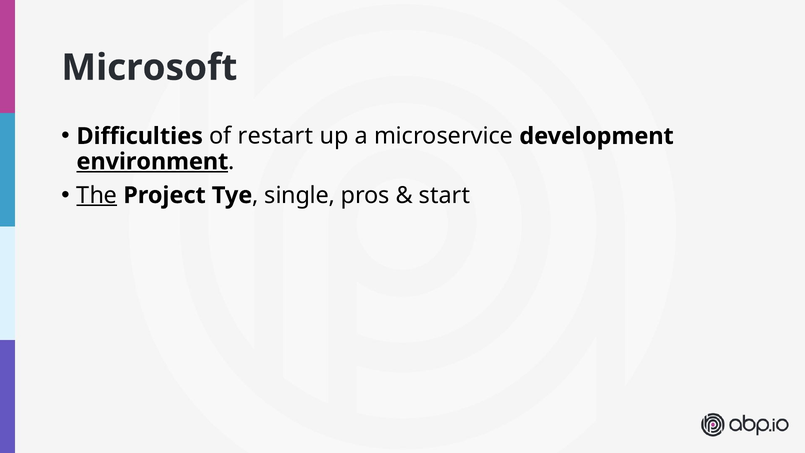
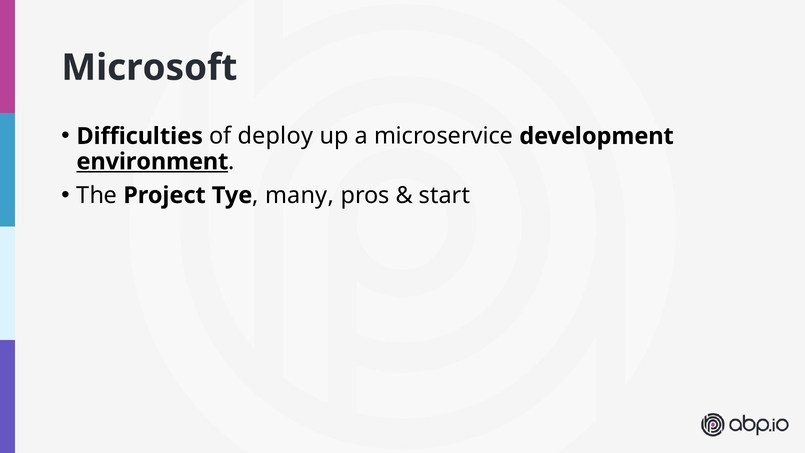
restart: restart -> deploy
The underline: present -> none
single: single -> many
